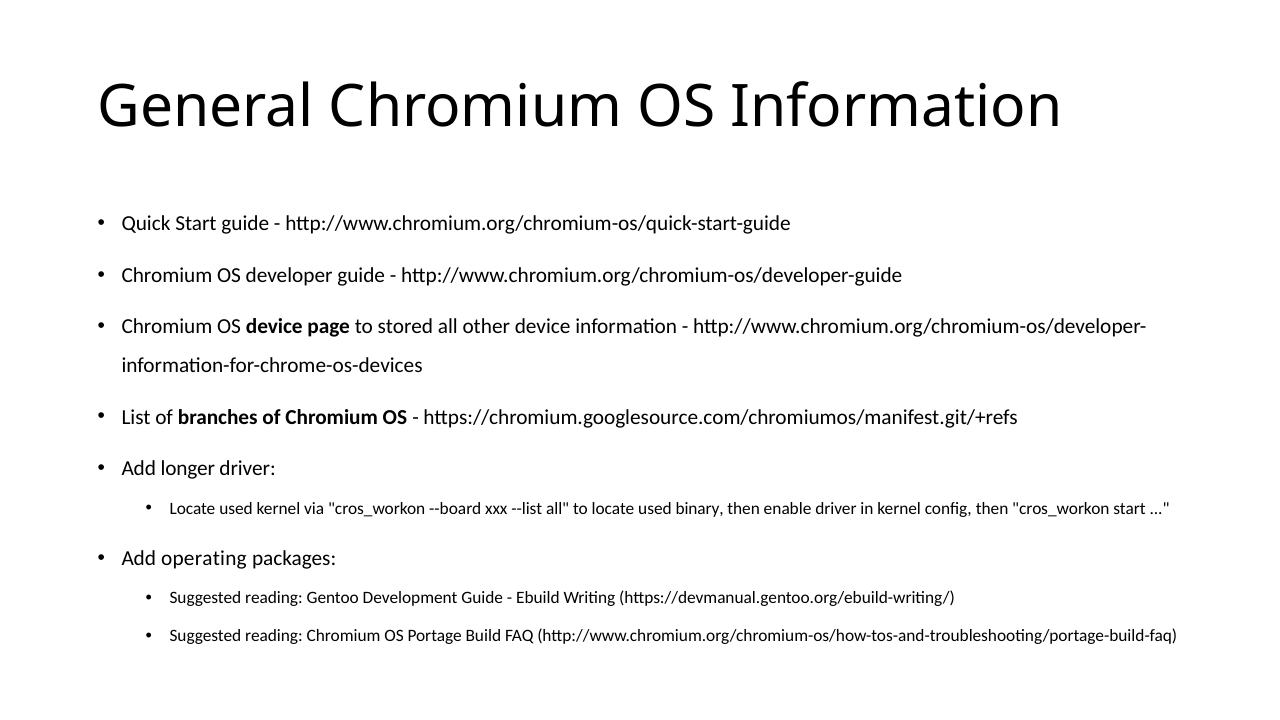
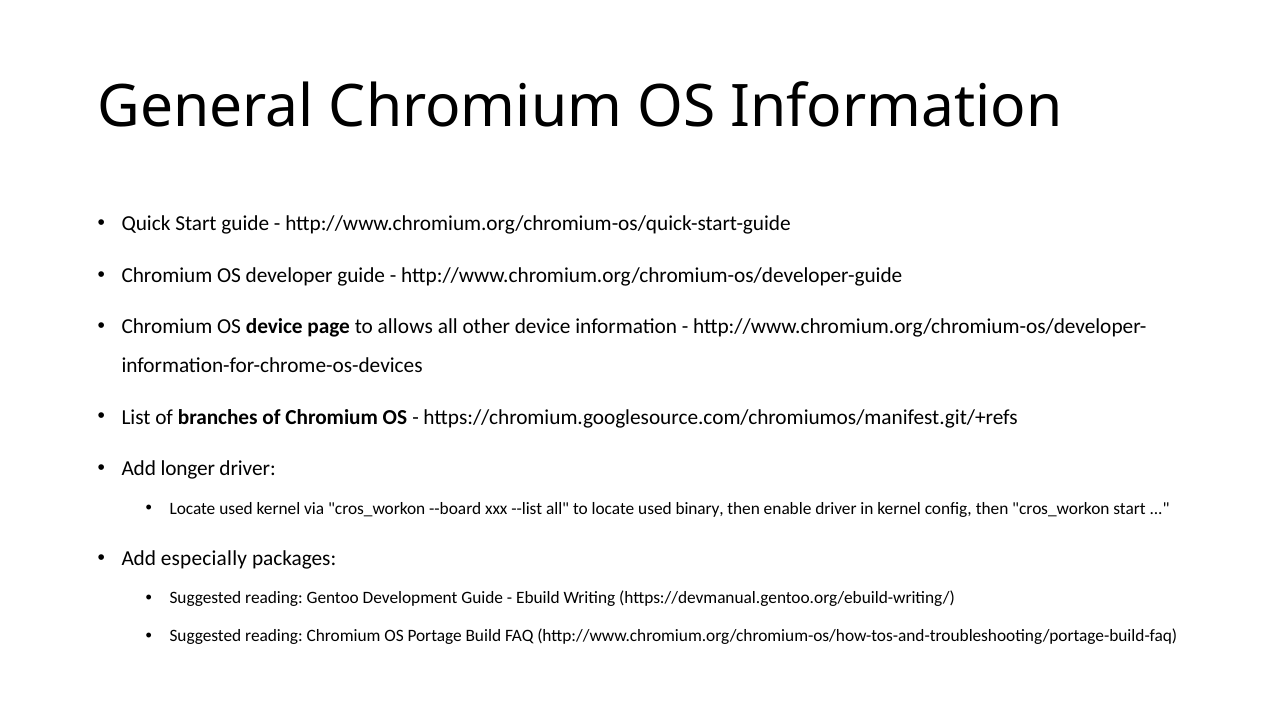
stored: stored -> allows
operating: operating -> especially
